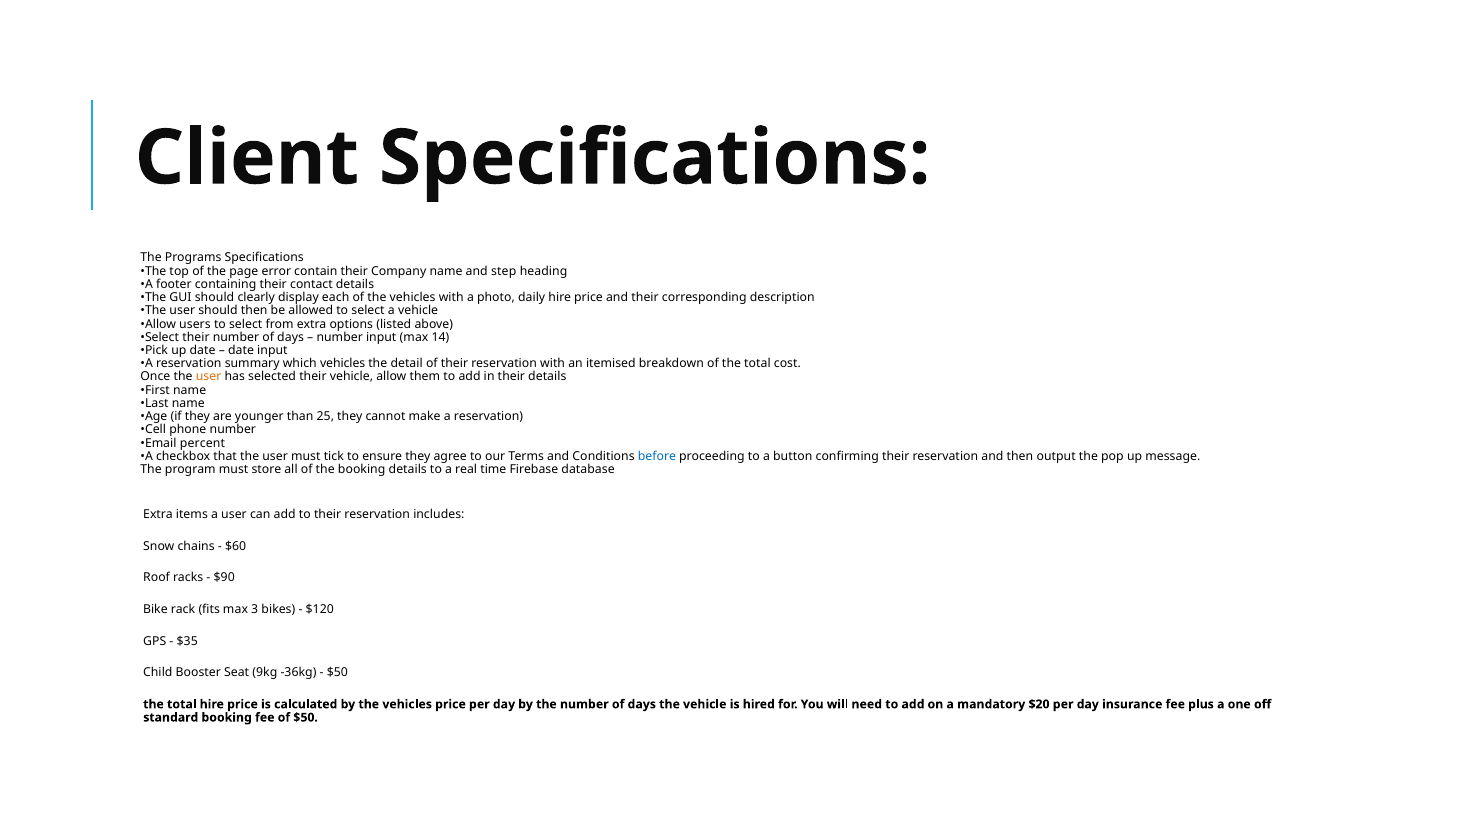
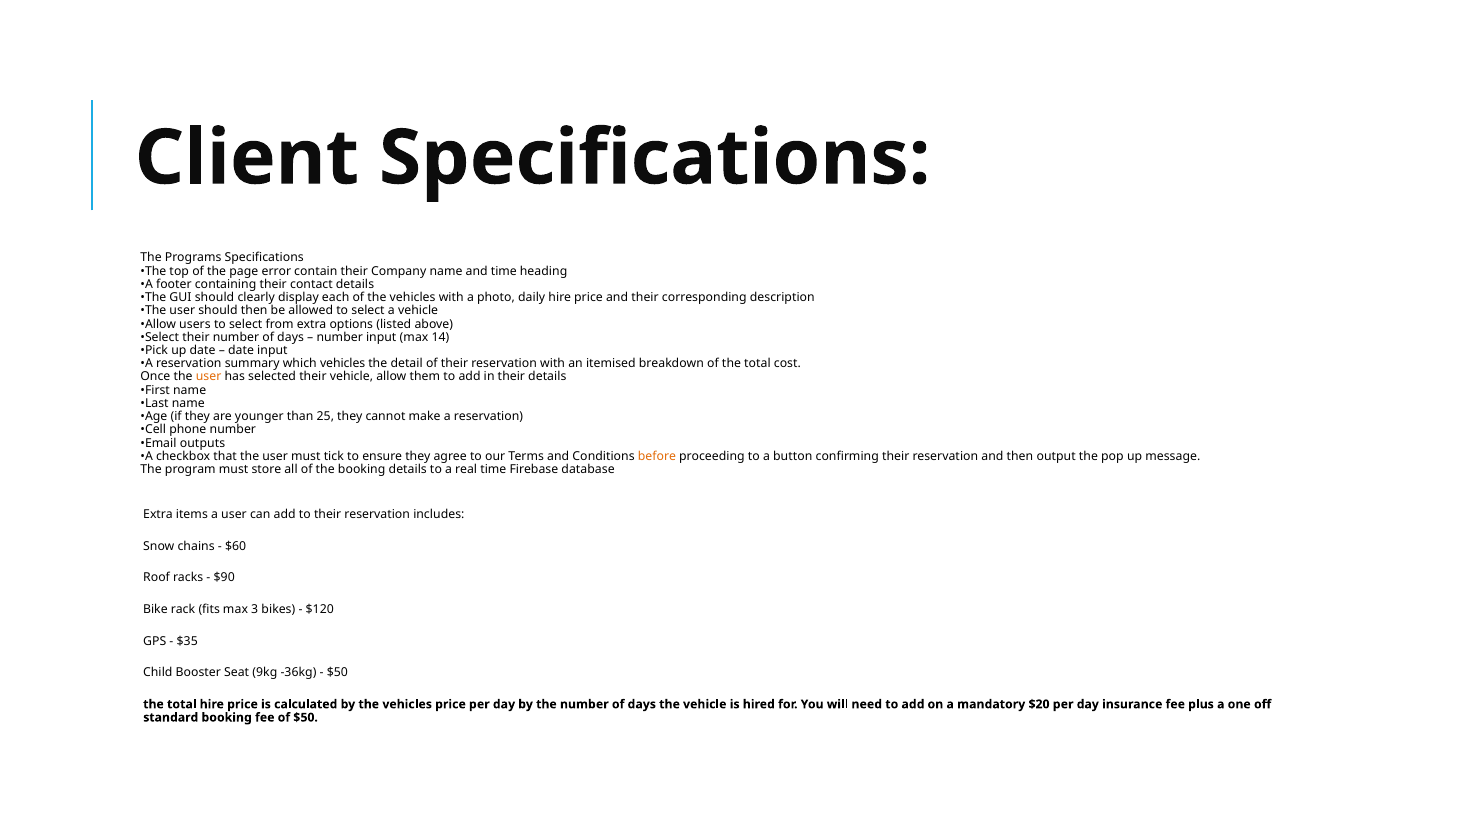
and step: step -> time
percent: percent -> outputs
before colour: blue -> orange
